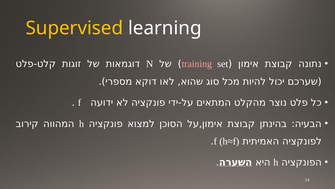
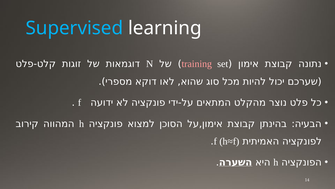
Supervised colour: yellow -> light blue
